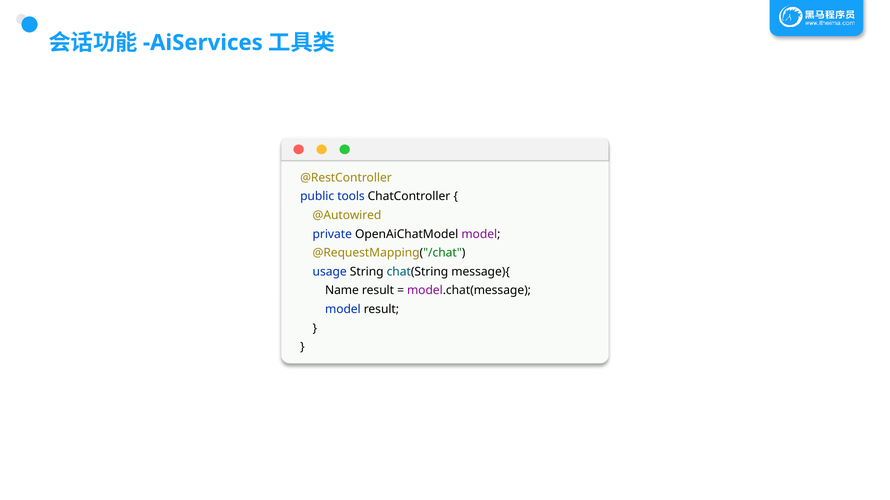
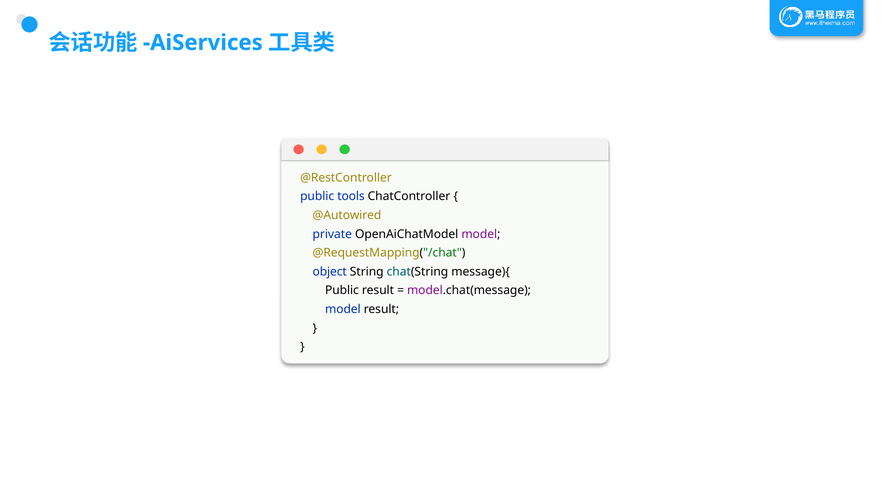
usage: usage -> object
Name at (342, 291): Name -> Public
